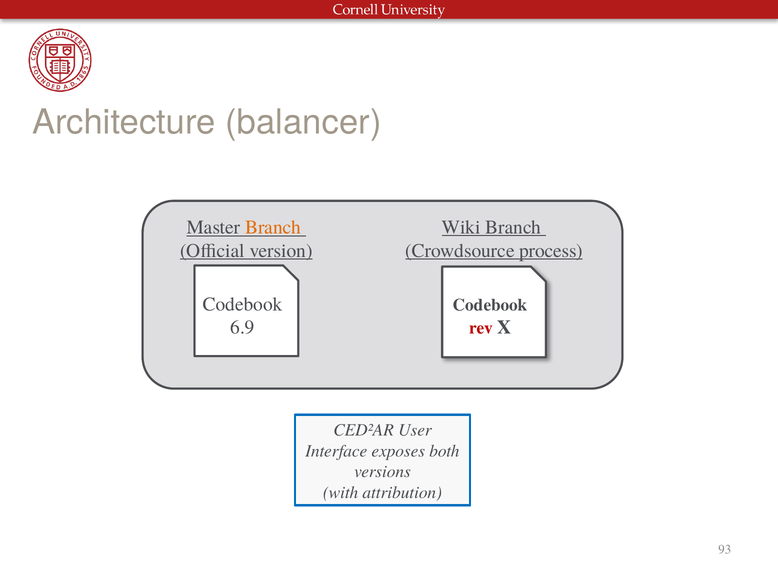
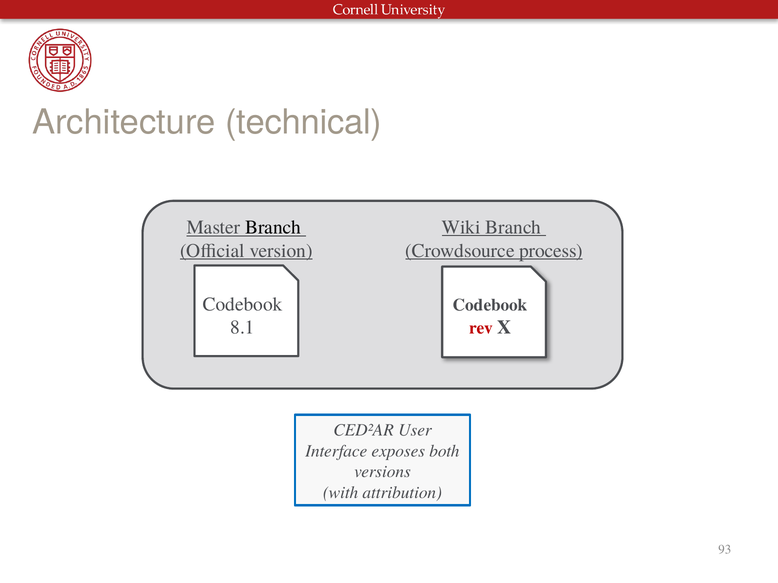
balancer: balancer -> technical
Branch at (273, 228) colour: orange -> black
6.9: 6.9 -> 8.1
